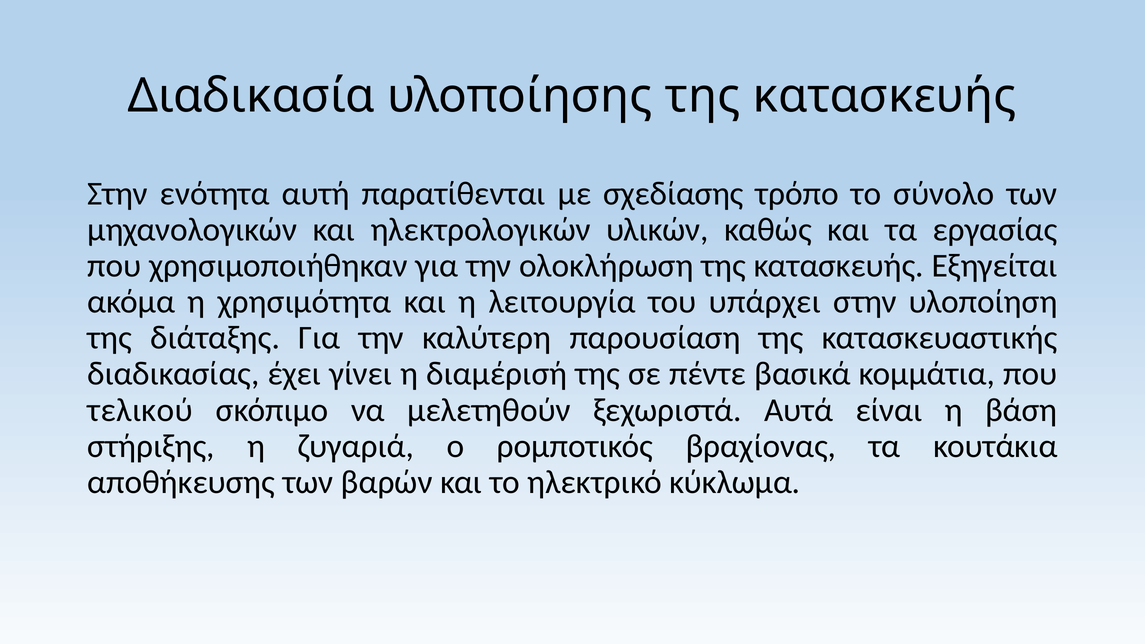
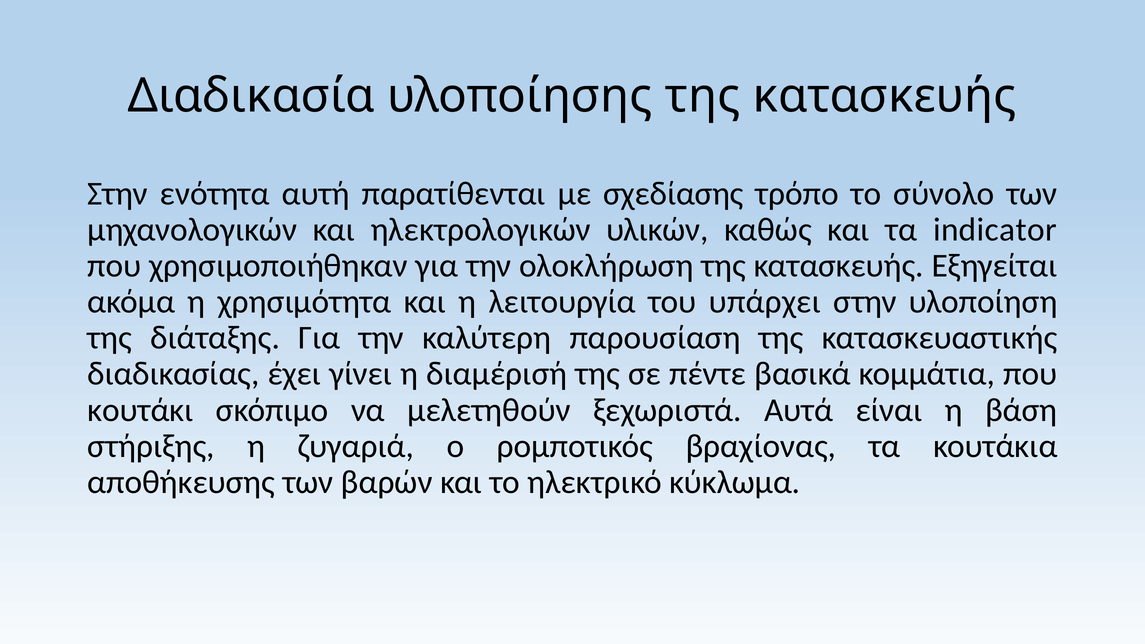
εργασίας: εργασίας -> indicator
τελικού: τελικού -> κουτάκι
